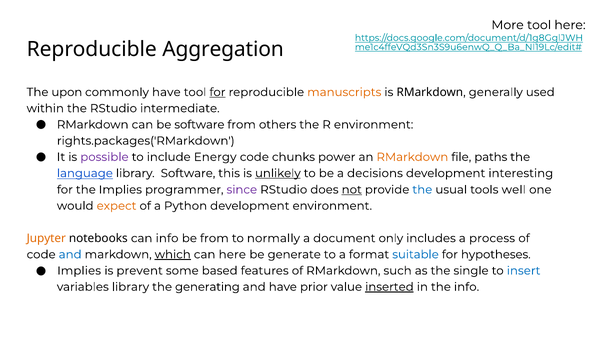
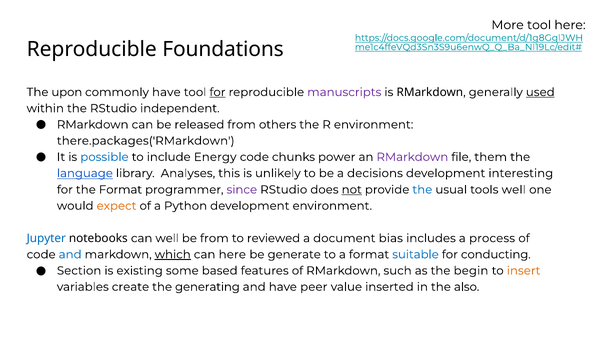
Aggregation: Aggregation -> Foundations
manuscripts colour: orange -> purple
used underline: none -> present
intermediate: intermediate -> independent
be software: software -> released
rights.packages('RMarkdown: rights.packages('RMarkdown -> there.packages('RMarkdown
possible colour: purple -> blue
RMarkdown at (412, 157) colour: orange -> purple
paths: paths -> them
library Software: Software -> Analyses
unlikely underline: present -> none
the Implies: Implies -> Format
Jupyter colour: orange -> blue
can info: info -> well
normally: normally -> reviewed
only: only -> bias
hypotheses: hypotheses -> conducting
Implies at (79, 271): Implies -> Section
prevent: prevent -> existing
single: single -> begin
insert colour: blue -> orange
variables library: library -> create
prior: prior -> peer
inserted underline: present -> none
the info: info -> also
